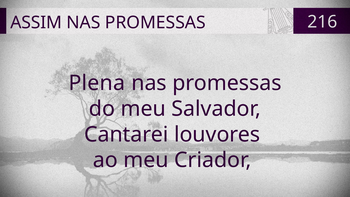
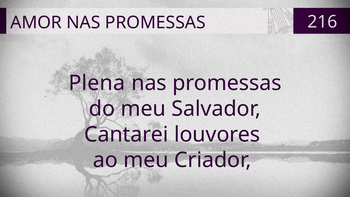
ASSIM: ASSIM -> AMOR
